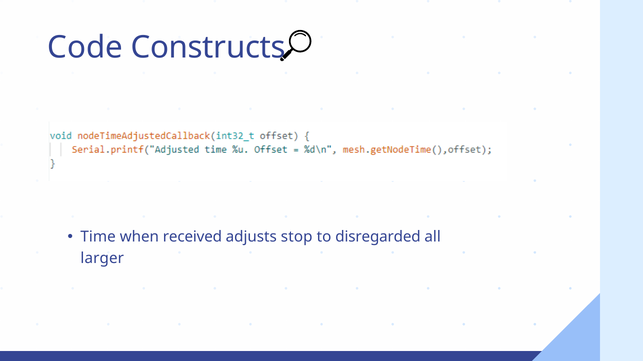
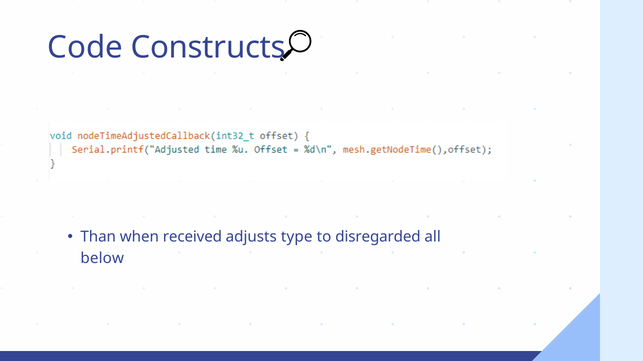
Time: Time -> Than
stop: stop -> type
larger: larger -> below
